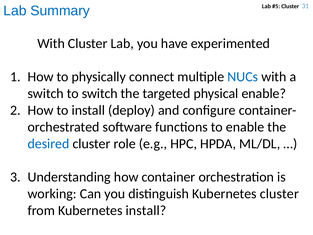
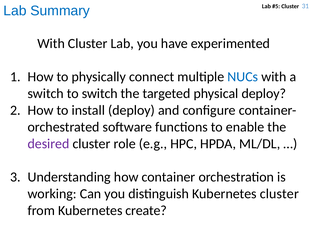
physical enable: enable -> deploy
desired colour: blue -> purple
Kubernetes install: install -> create
